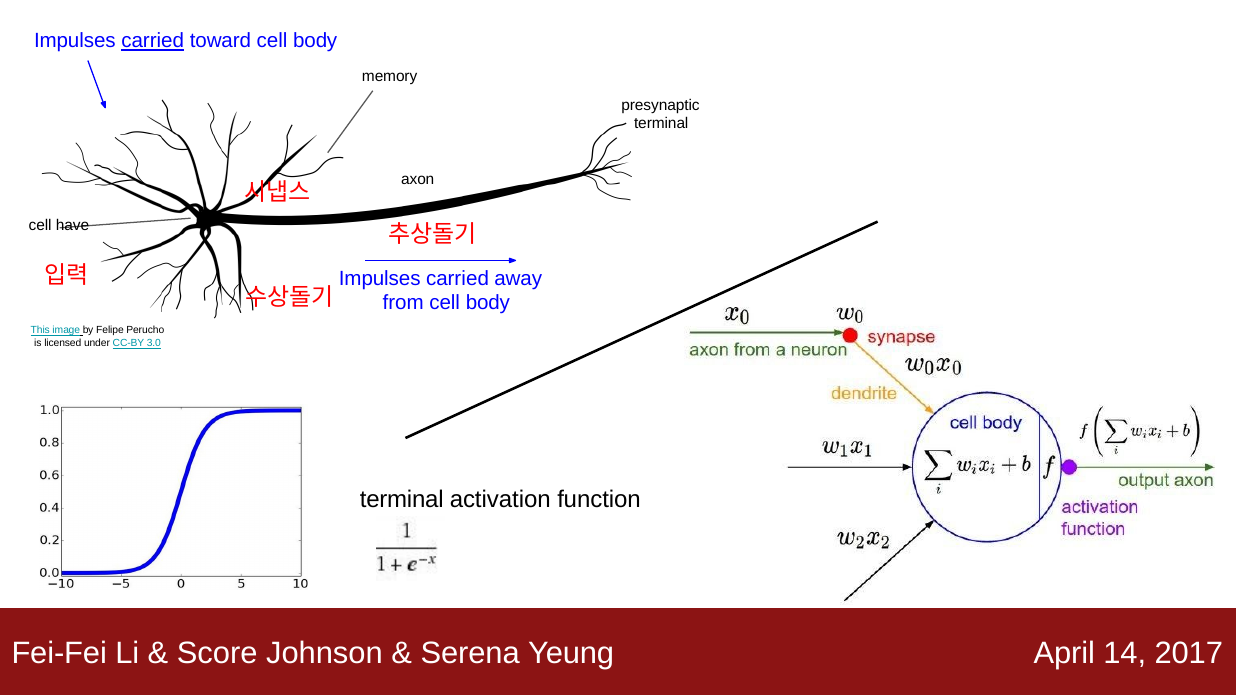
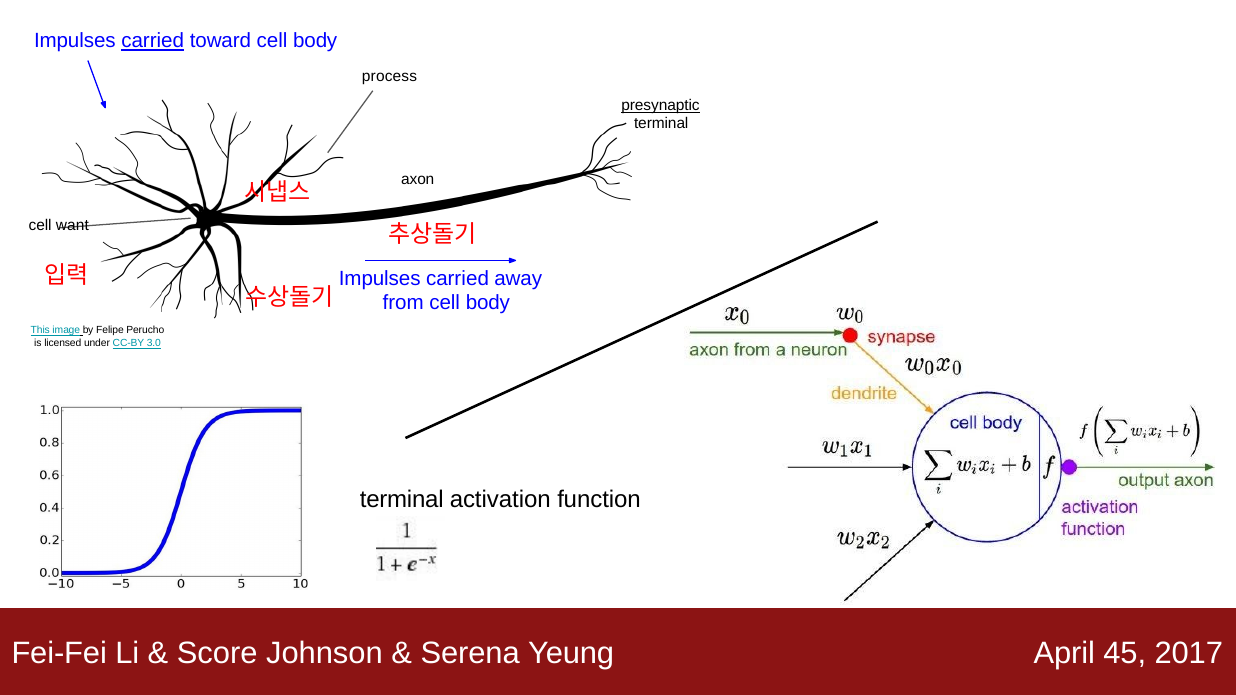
memory: memory -> process
presynaptic underline: none -> present
have: have -> want
14: 14 -> 45
